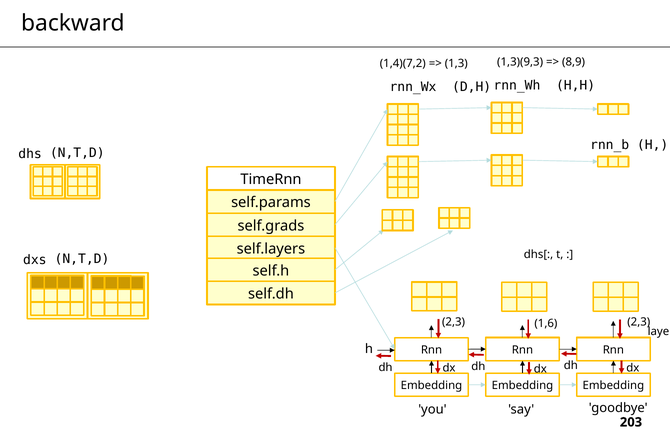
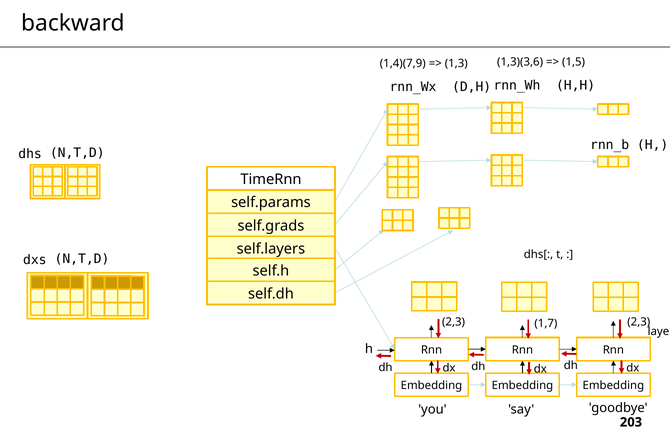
1,4)(7,2: 1,4)(7,2 -> 1,4)(7,9
1,3)(9,3: 1,3)(9,3 -> 1,3)(3,6
8,9: 8,9 -> 1,5
1,6: 1,6 -> 1,7
